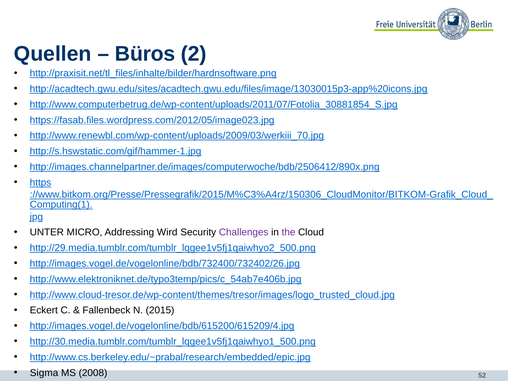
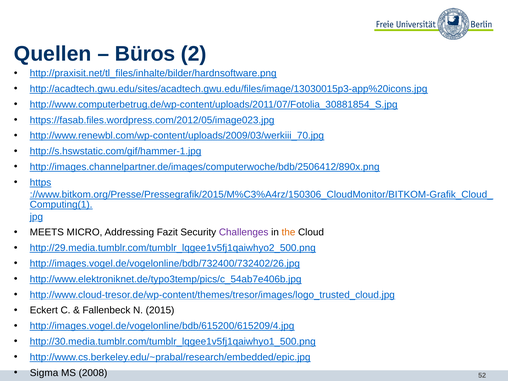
UNTER: UNTER -> MEETS
Wird: Wird -> Fazit
the colour: purple -> orange
